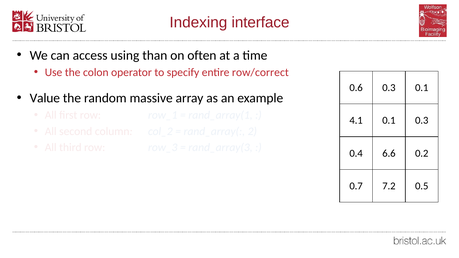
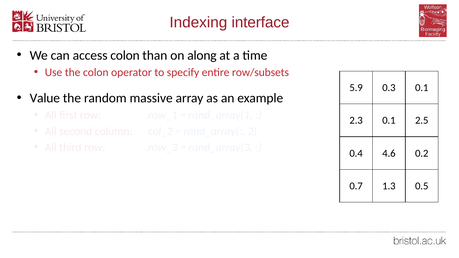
access using: using -> colon
often: often -> along
row/correct: row/correct -> row/subsets
0.6: 0.6 -> 5.9
4.1: 4.1 -> 2.3
0.1 0.3: 0.3 -> 2.5
6.6: 6.6 -> 4.6
7.2: 7.2 -> 1.3
